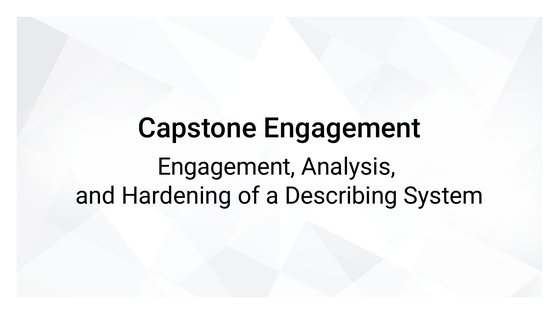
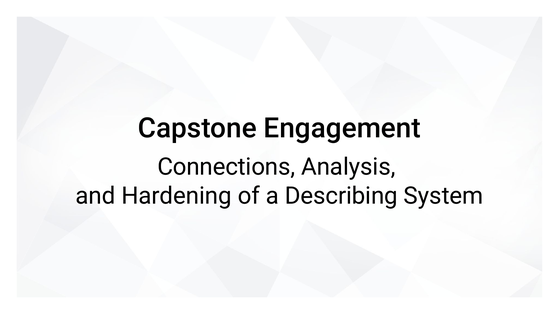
Engagement at (226, 167): Engagement -> Connections
